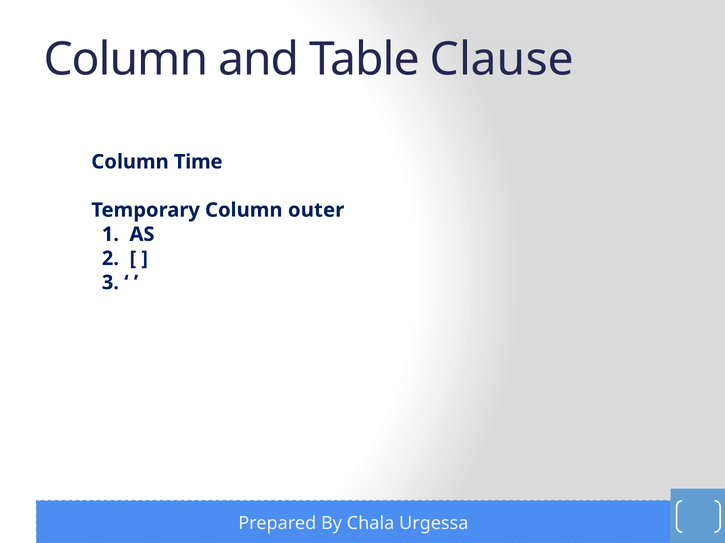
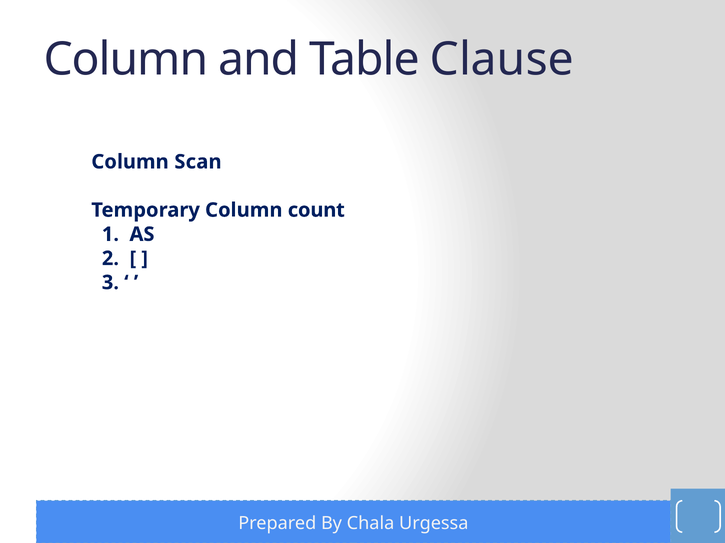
Time: Time -> Scan
outer: outer -> count
